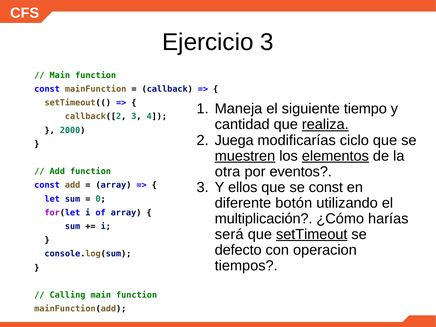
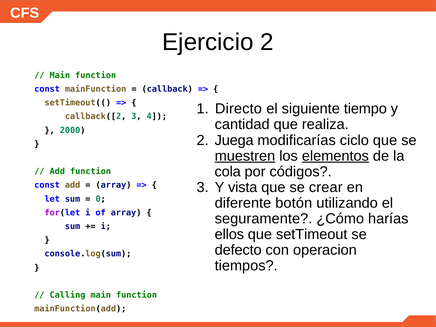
Ejercicio 3: 3 -> 2
Maneja: Maneja -> Directo
realiza underline: present -> none
otra: otra -> cola
eventos: eventos -> códigos
ellos: ellos -> vista
se const: const -> crear
multiplicación: multiplicación -> seguramente
será: será -> ellos
setTimeout underline: present -> none
